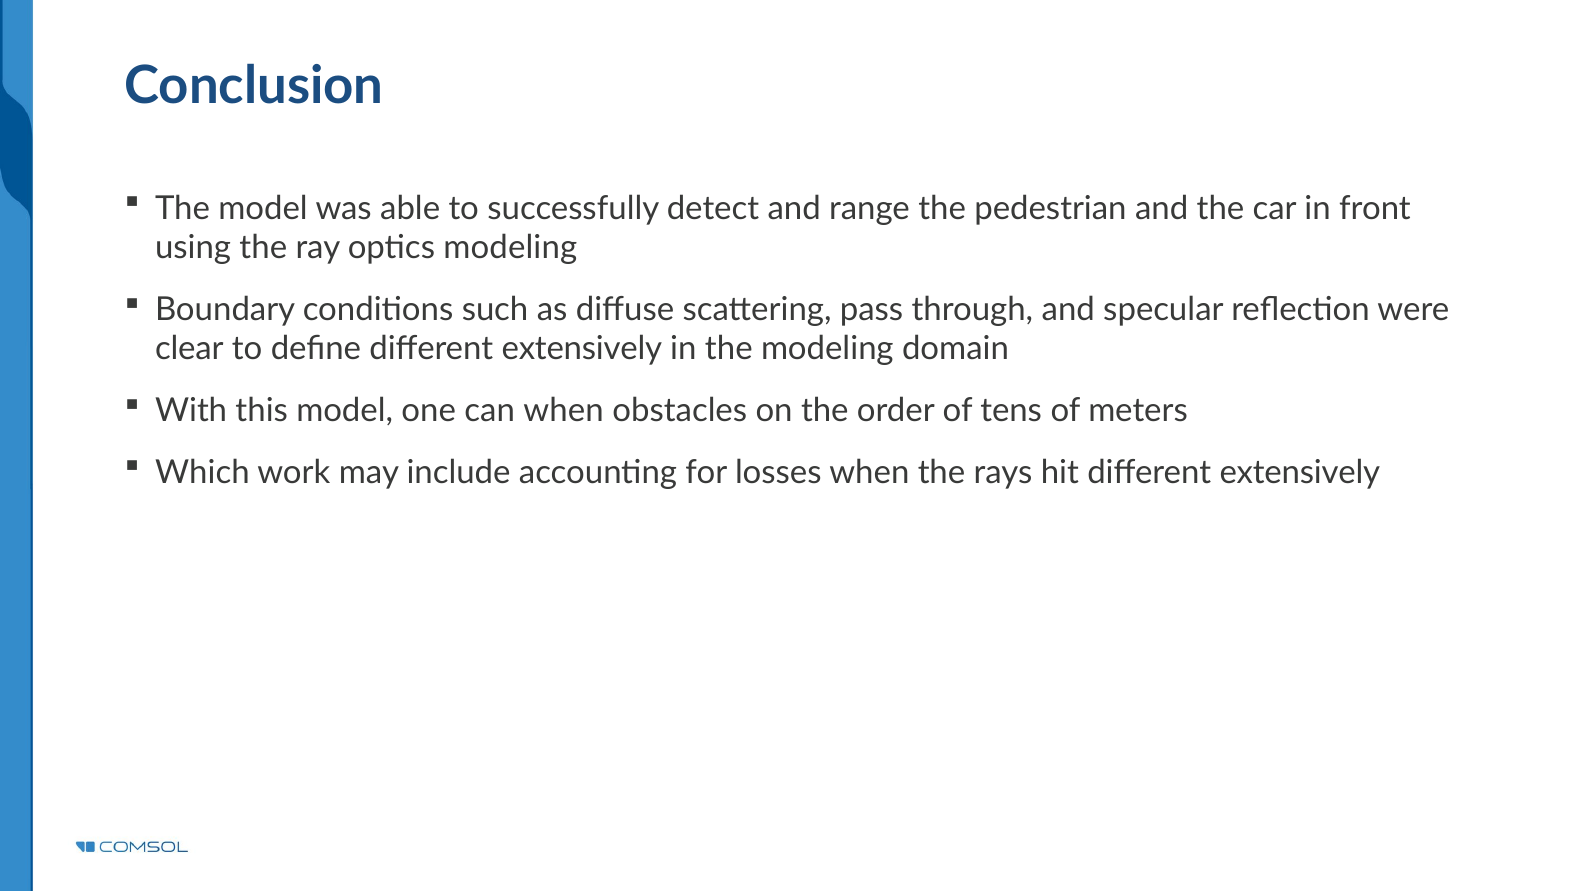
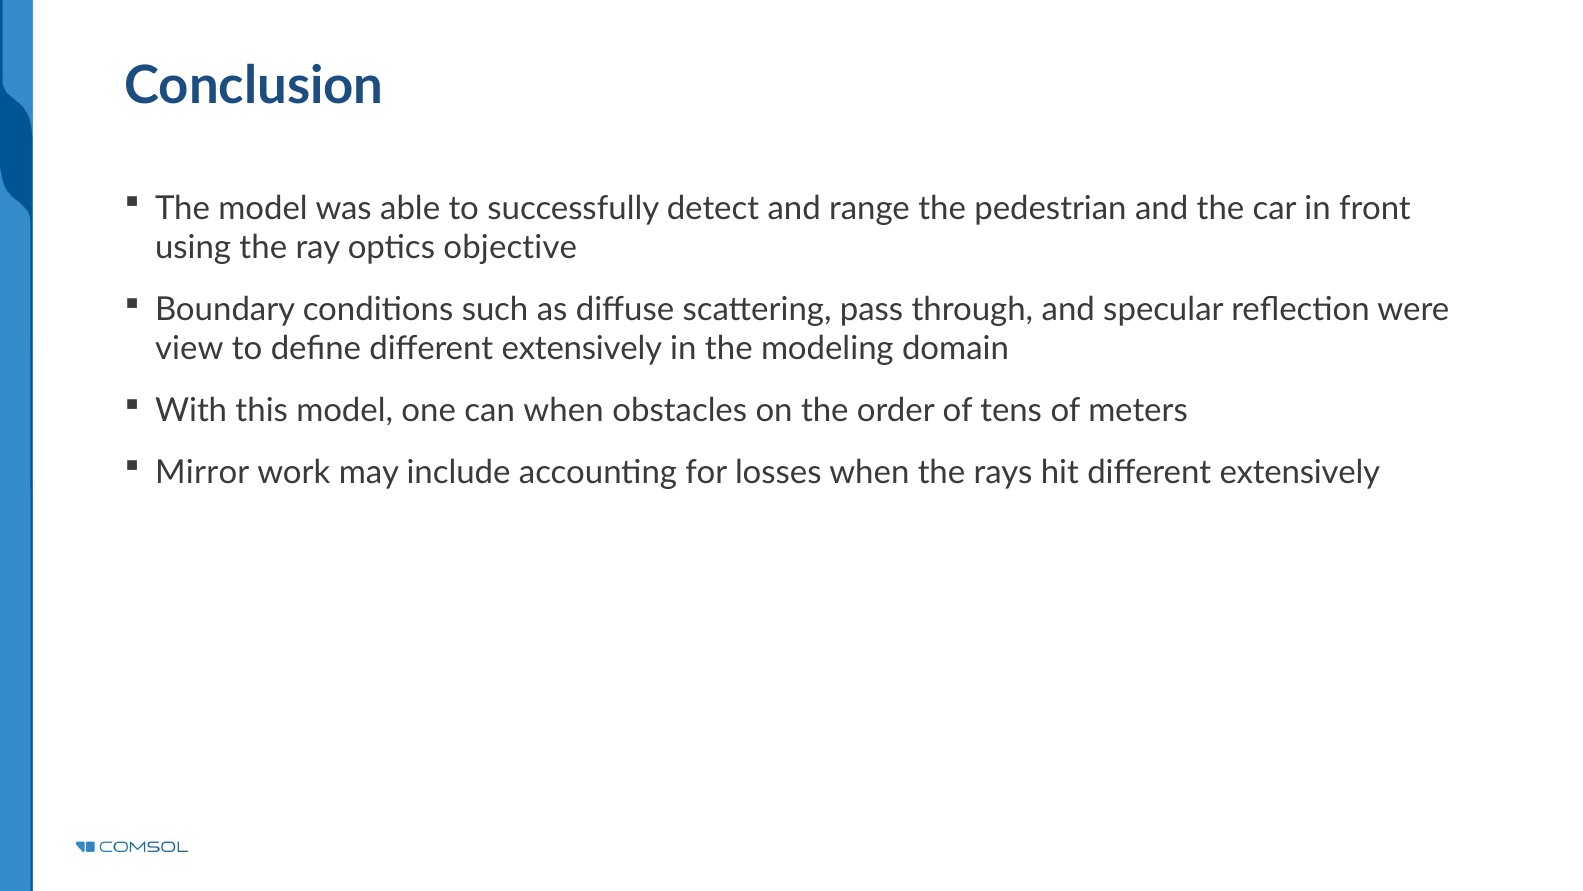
optics modeling: modeling -> objective
clear: clear -> view
Which: Which -> Mirror
